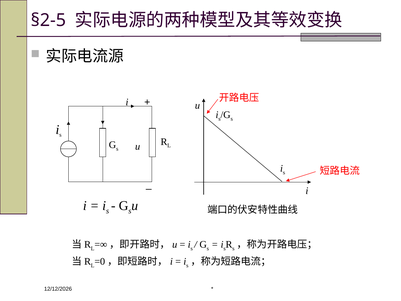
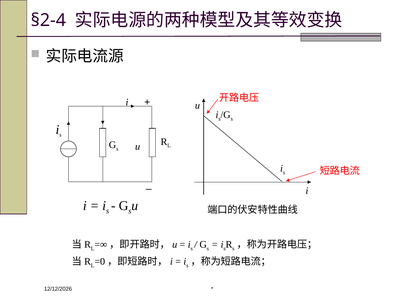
§2-5: §2-5 -> §2-4
